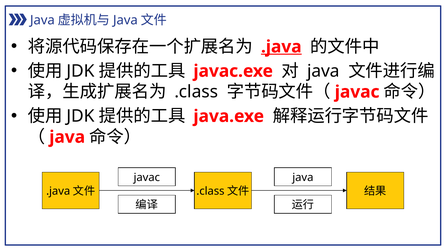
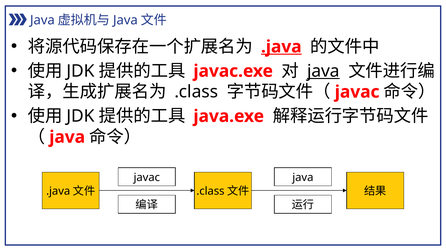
java at (323, 71) underline: none -> present
